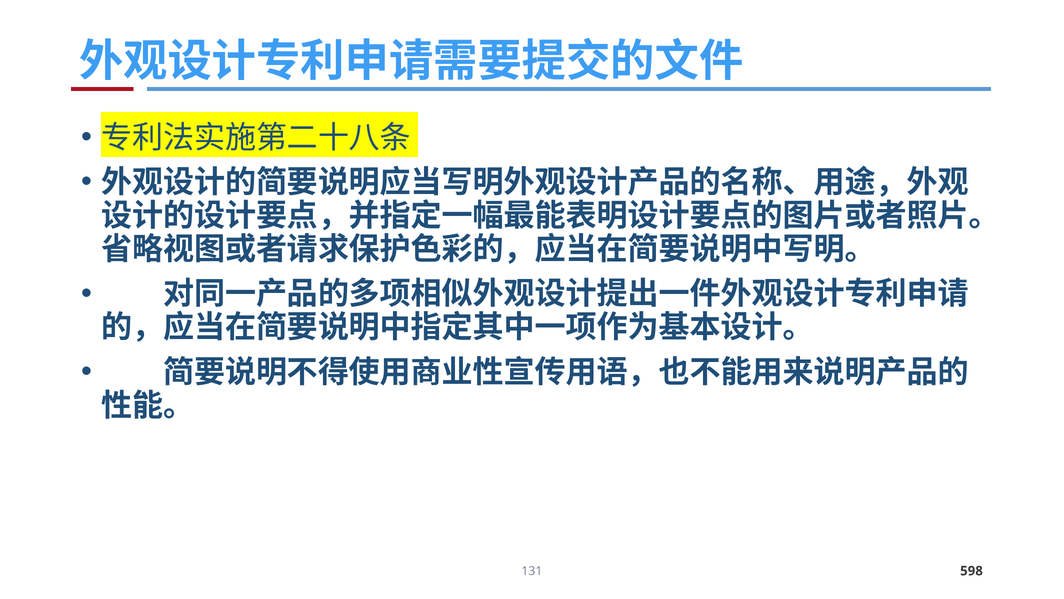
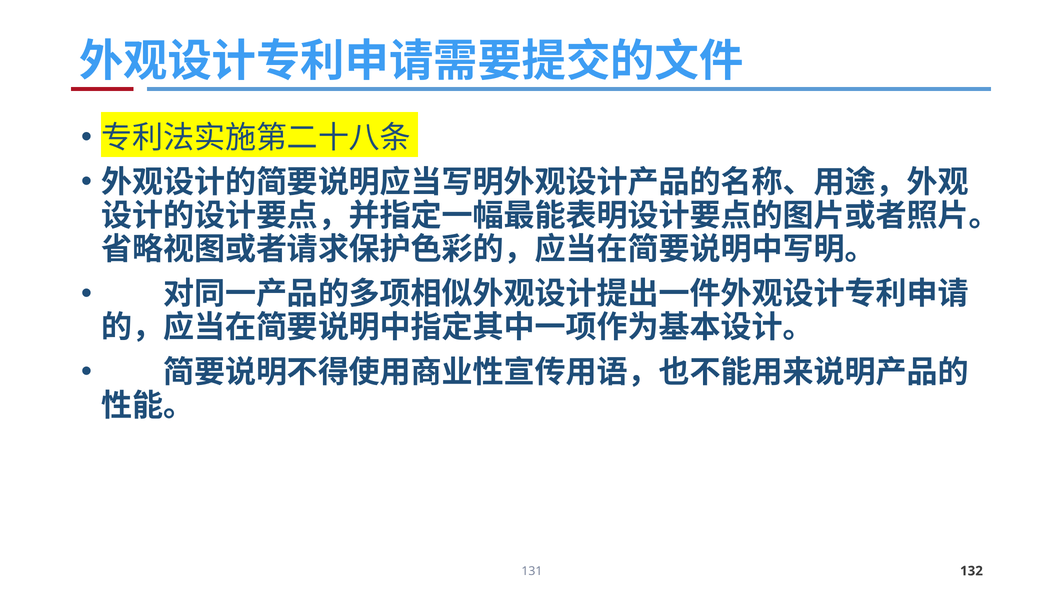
598: 598 -> 132
